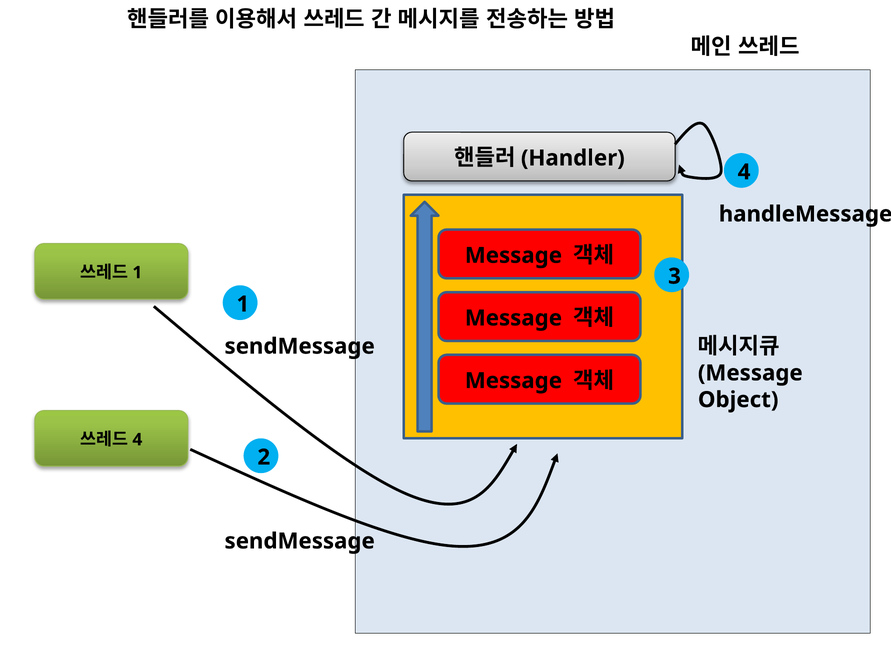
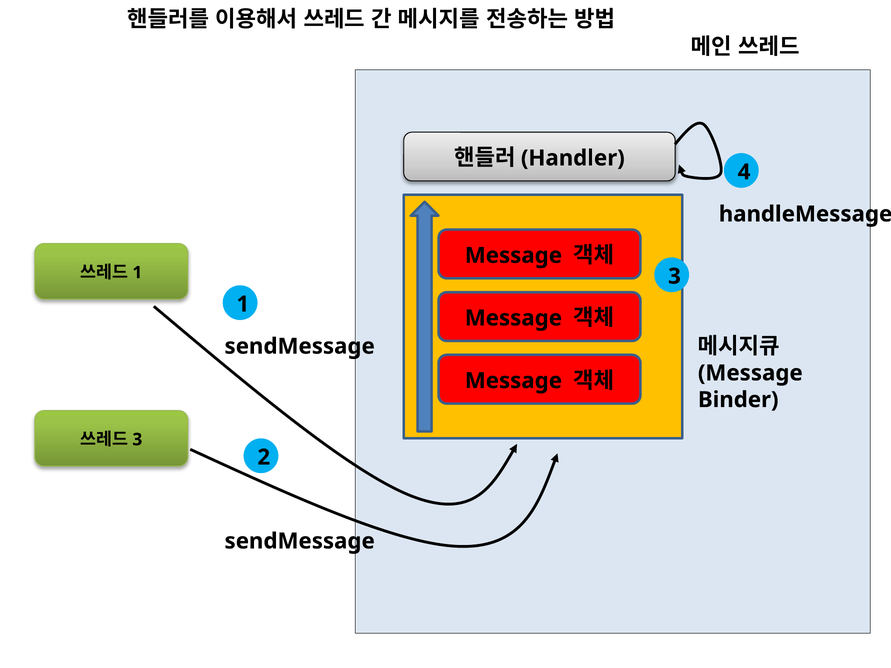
Object: Object -> Binder
4 at (137, 440): 4 -> 3
